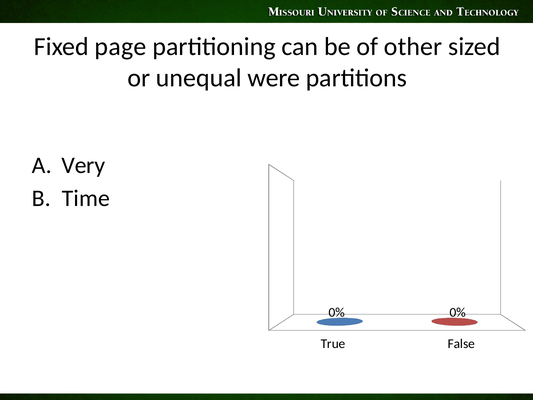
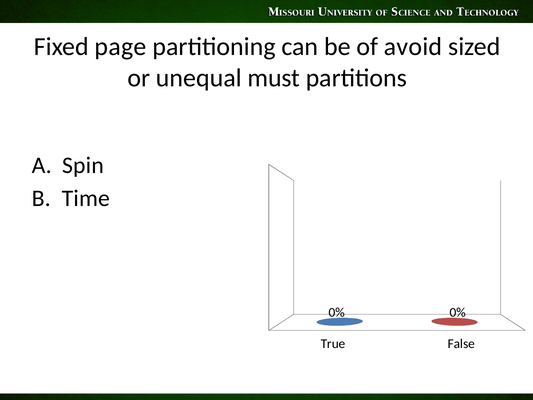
other: other -> avoid
were: were -> must
Very: Very -> Spin
